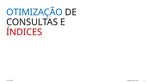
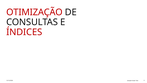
OTIMIZAÇÃO colour: blue -> red
